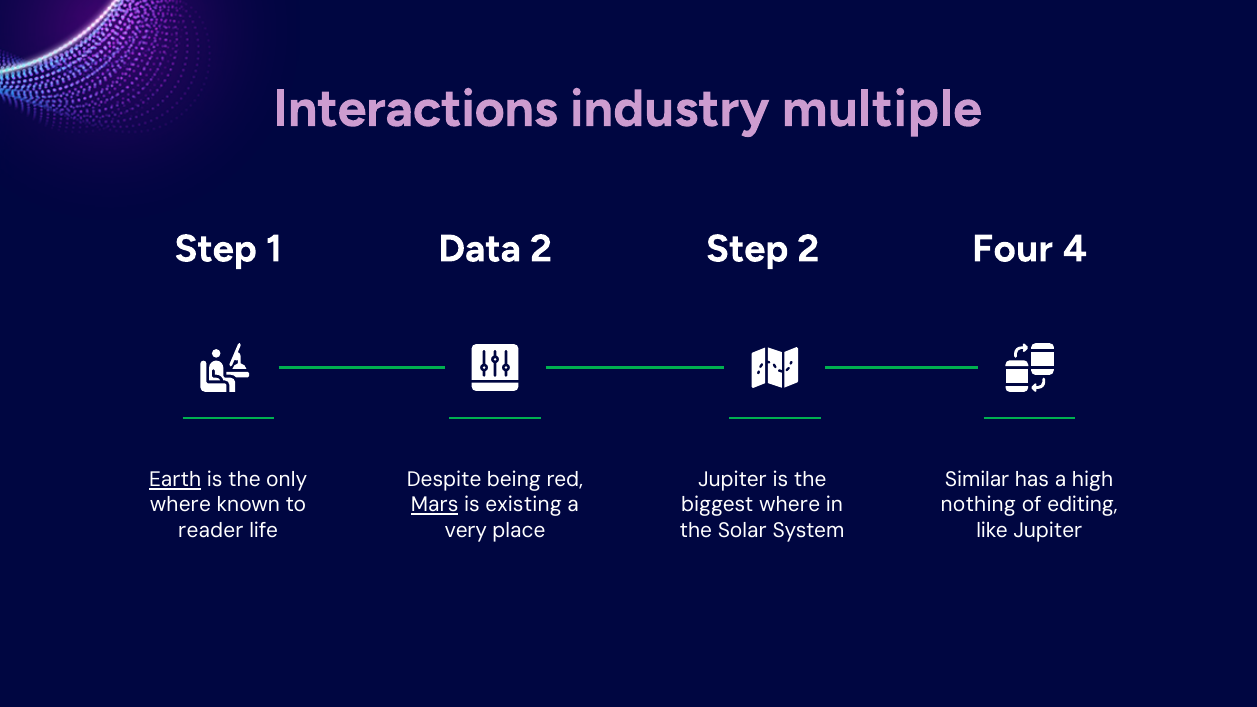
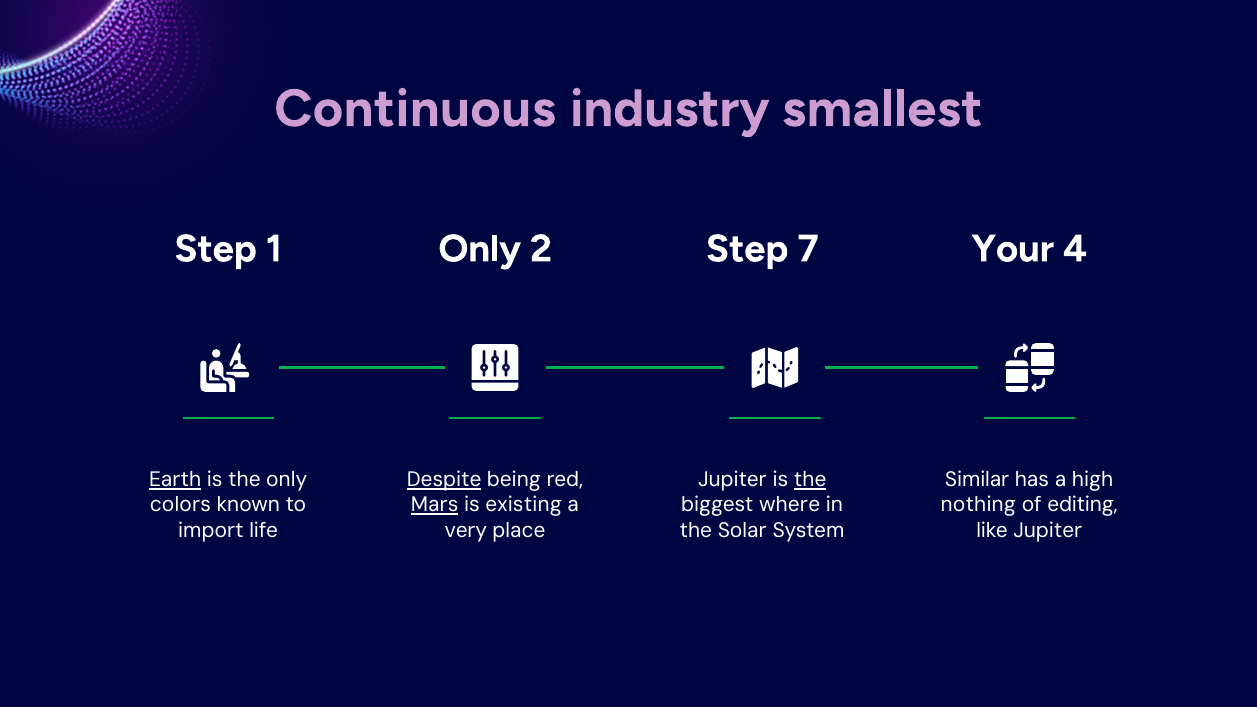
Interactions: Interactions -> Continuous
multiple: multiple -> smallest
Data at (480, 249): Data -> Only
Step 2: 2 -> 7
Four: Four -> Your
Despite underline: none -> present
the at (810, 480) underline: none -> present
where at (180, 505): where -> colors
reader: reader -> import
